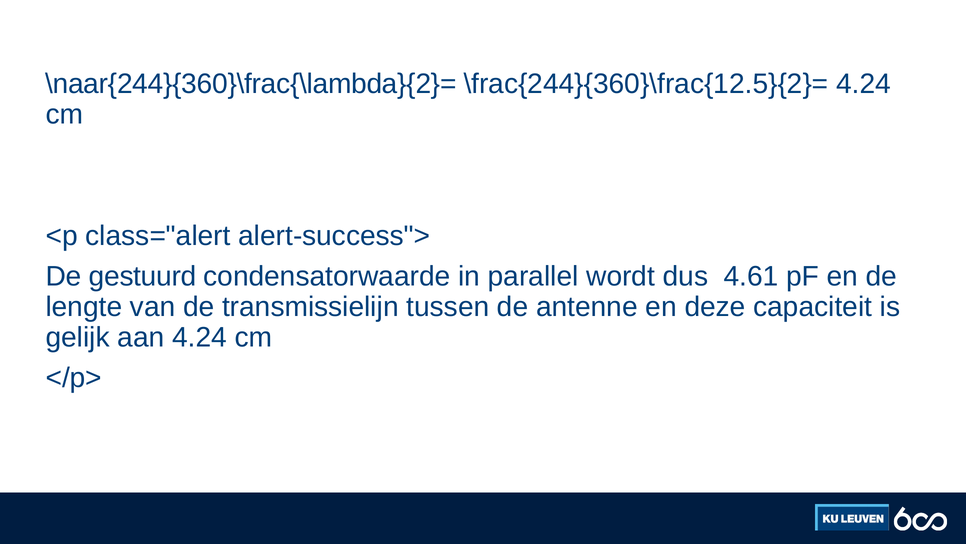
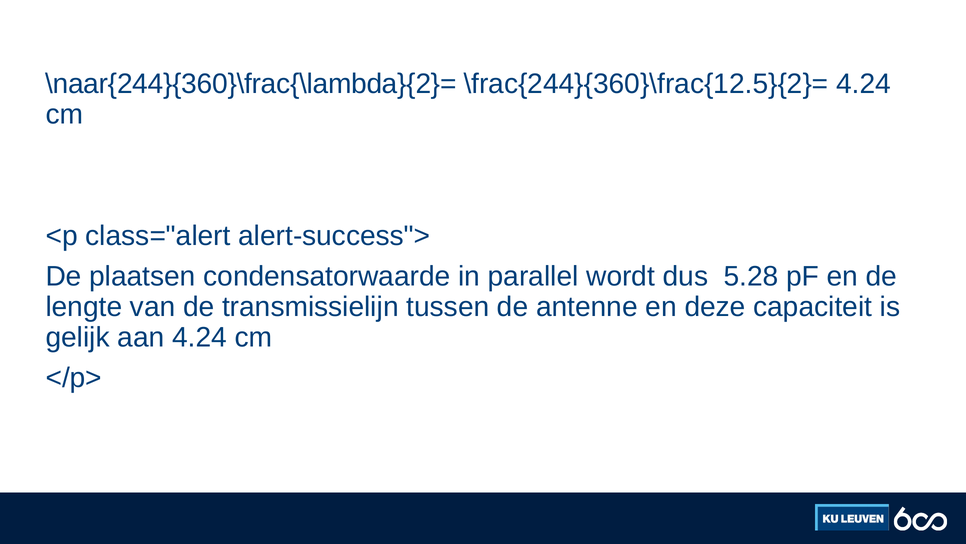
gestuurd: gestuurd -> plaatsen
4.61: 4.61 -> 5.28
